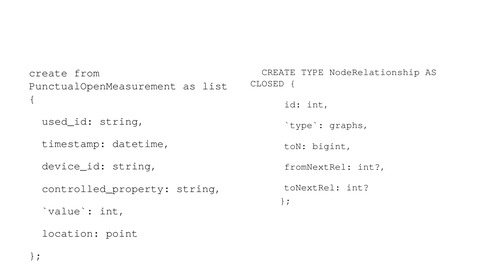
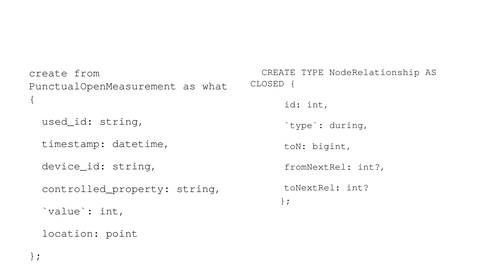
list: list -> what
graphs: graphs -> during
